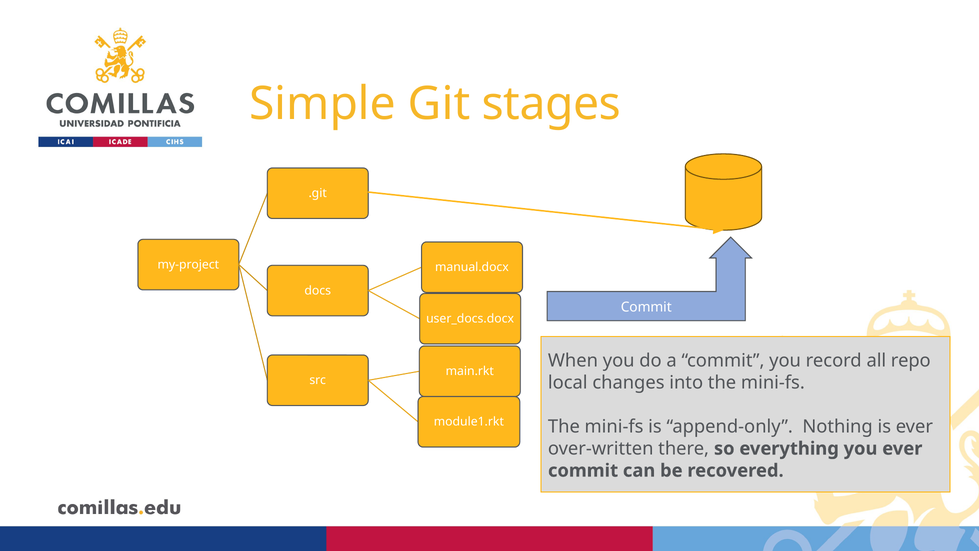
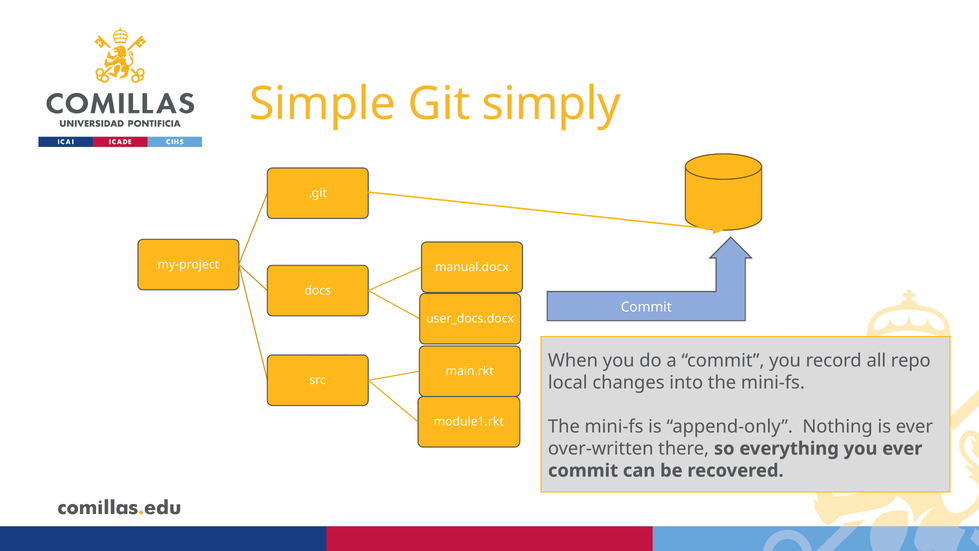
stages: stages -> simply
